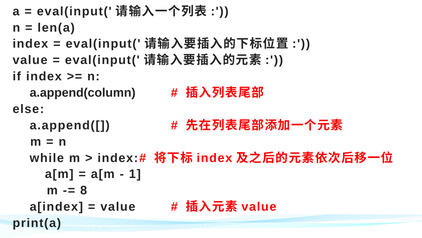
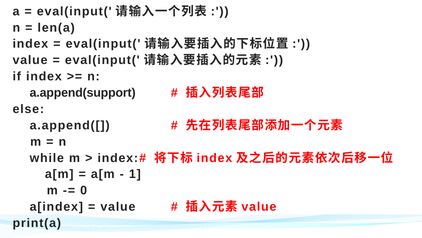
a.append(column: a.append(column -> a.append(support
8: 8 -> 0
